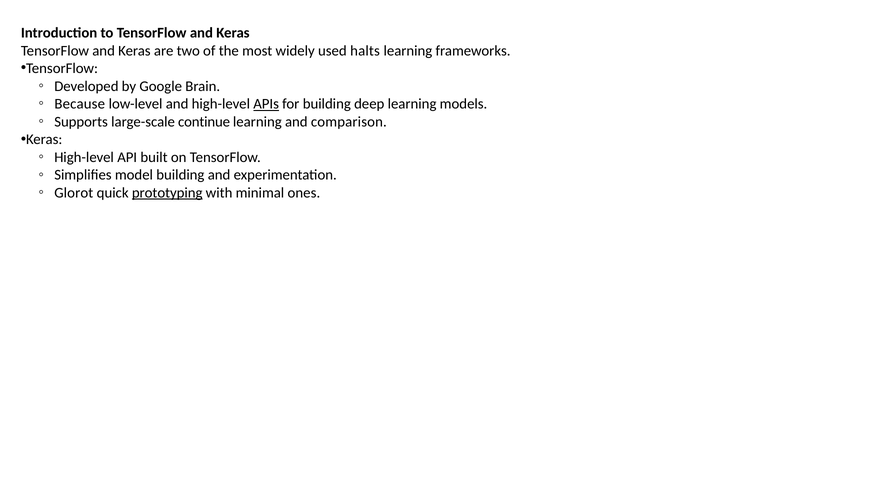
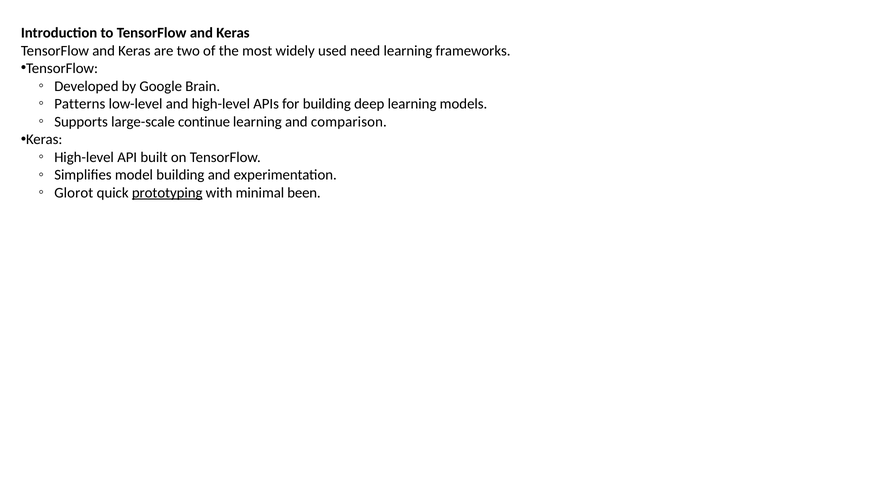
halts: halts -> need
Because: Because -> Patterns
APIs underline: present -> none
ones: ones -> been
